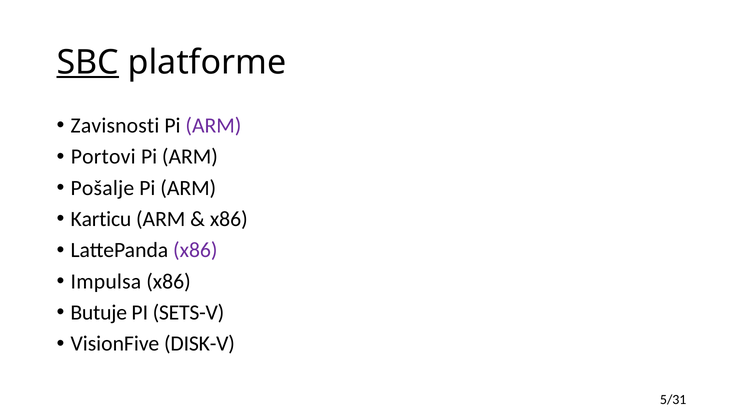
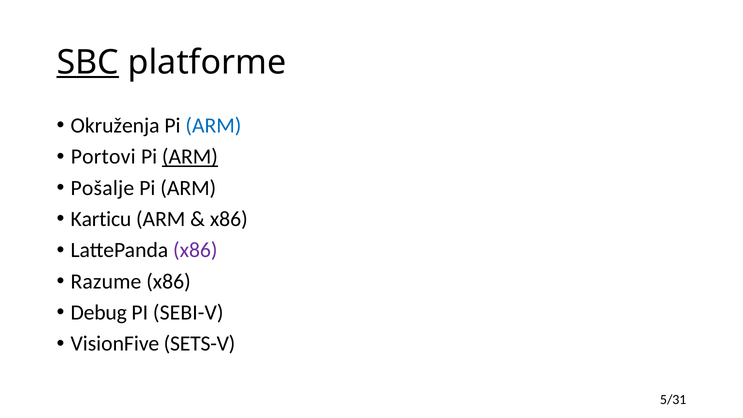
Zavisnosti: Zavisnosti -> Okruženja
ARM at (213, 126) colour: purple -> blue
ARM at (190, 157) underline: none -> present
Impulsa: Impulsa -> Razume
Butuje: Butuje -> Debug
SETS-V: SETS-V -> SEBI-V
DISK-V: DISK-V -> SETS-V
